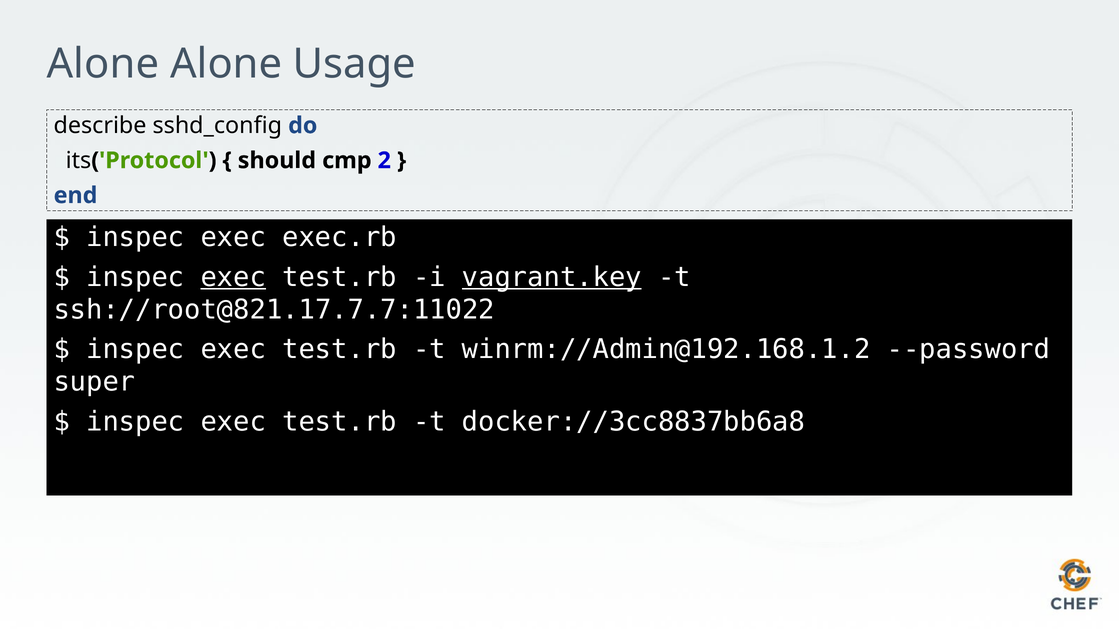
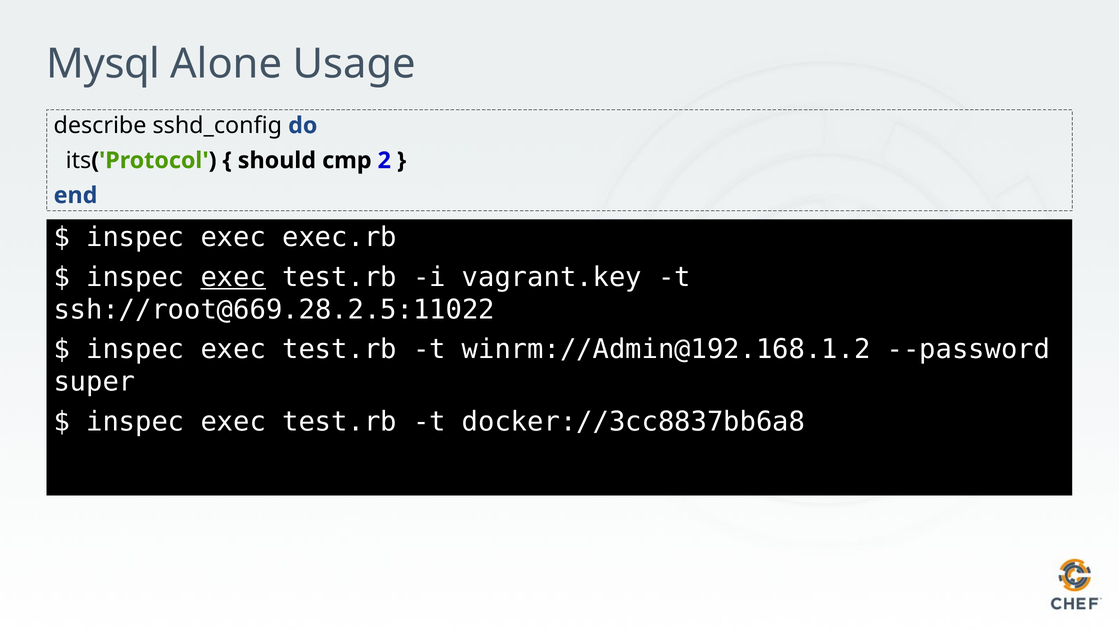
Alone at (103, 64): Alone -> Mysql
vagrant.key underline: present -> none
ssh://root@821.17.7.7:11022: ssh://root@821.17.7.7:11022 -> ssh://root@669.28.2.5:11022
